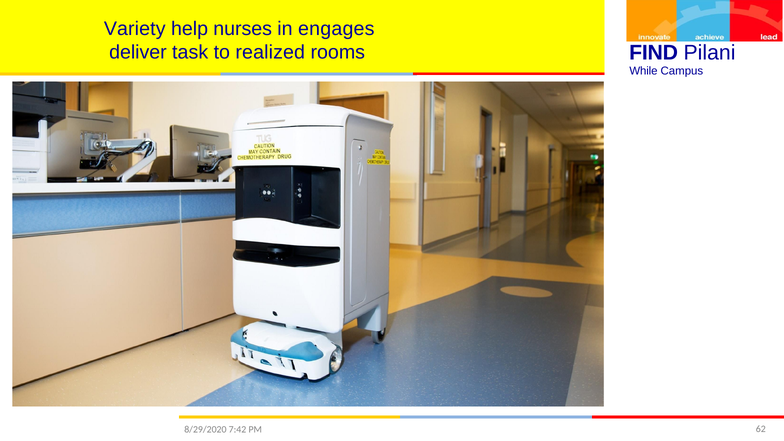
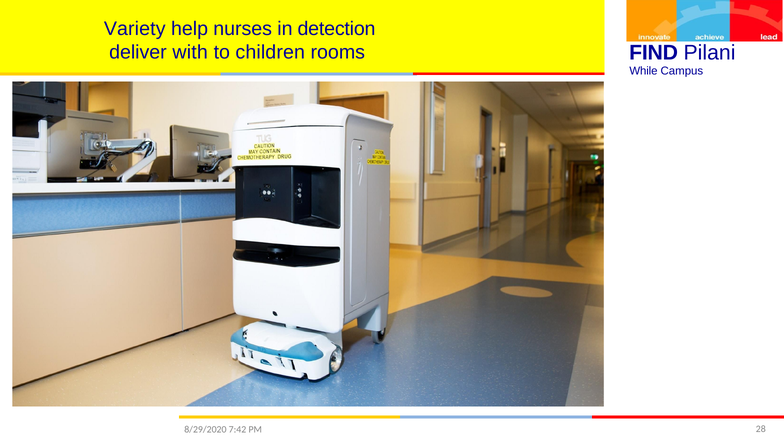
engages: engages -> detection
task: task -> with
realized: realized -> children
62: 62 -> 28
